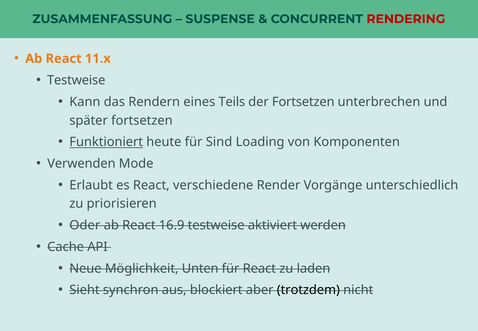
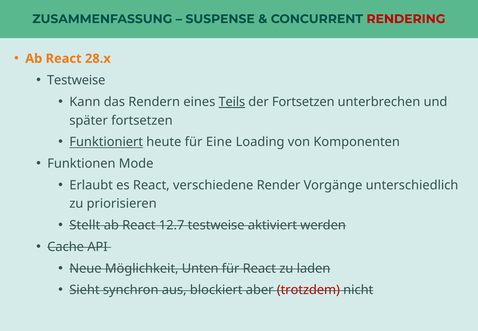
11.x: 11.x -> 28.x
Teils underline: none -> present
Sind: Sind -> Eine
Verwenden: Verwenden -> Funktionen
Oder: Oder -> Stellt
16.9: 16.9 -> 12.7
trotzdem colour: black -> red
